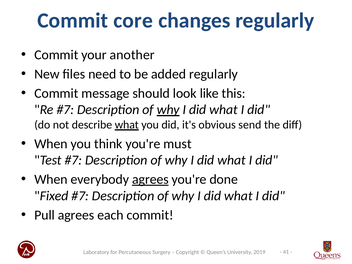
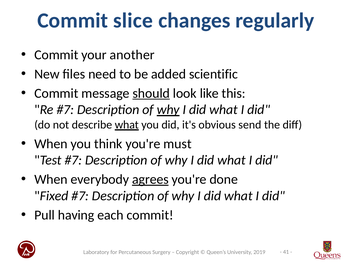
core: core -> slice
added regularly: regularly -> scientific
should underline: none -> present
Pull agrees: agrees -> having
